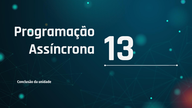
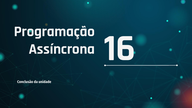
13: 13 -> 16
